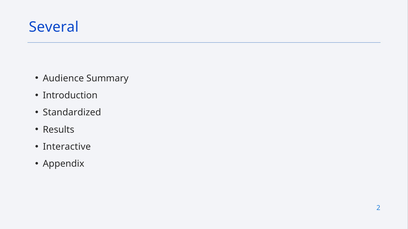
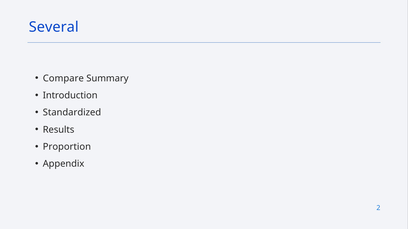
Audience: Audience -> Compare
Interactive: Interactive -> Proportion
